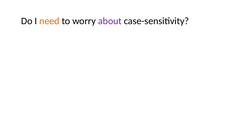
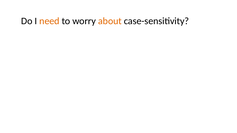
about colour: purple -> orange
